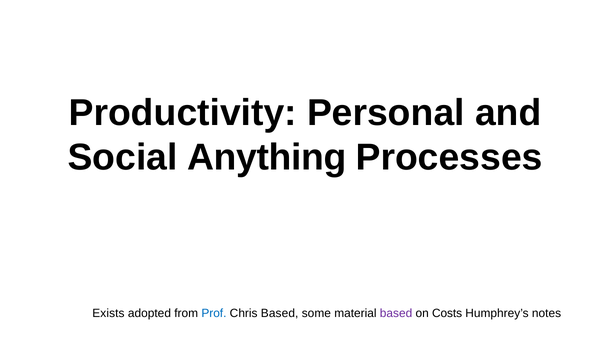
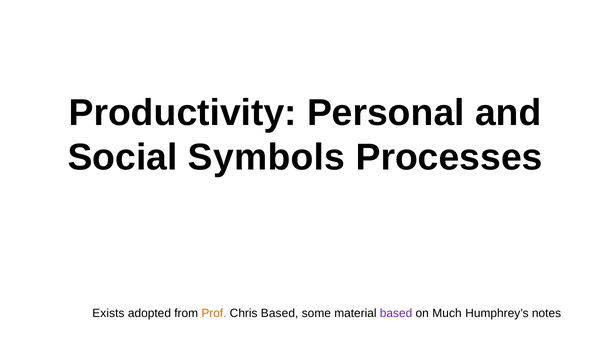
Anything: Anything -> Symbols
Prof colour: blue -> orange
Costs: Costs -> Much
